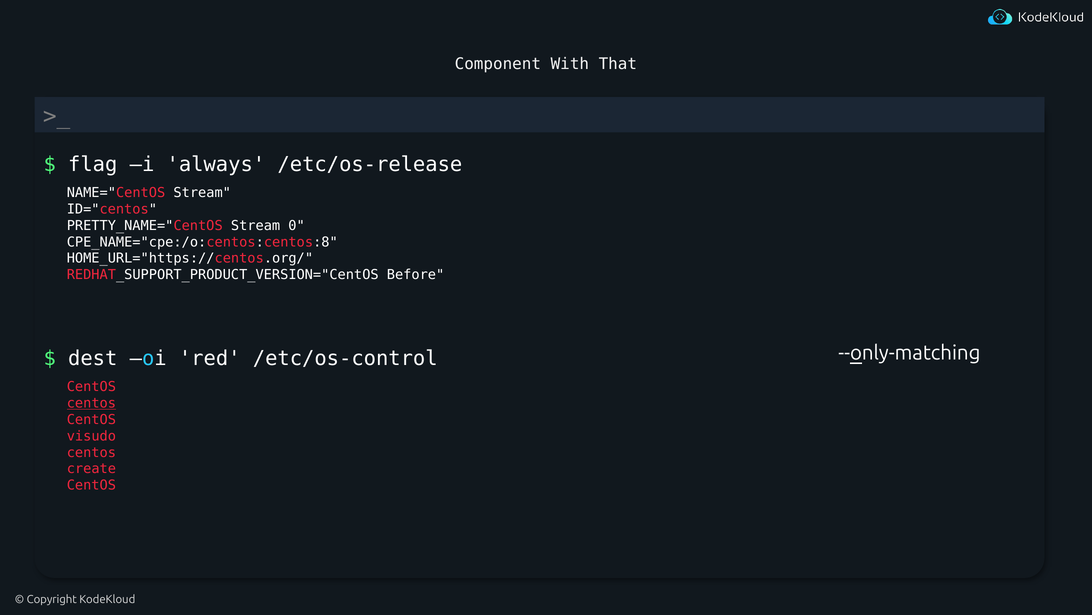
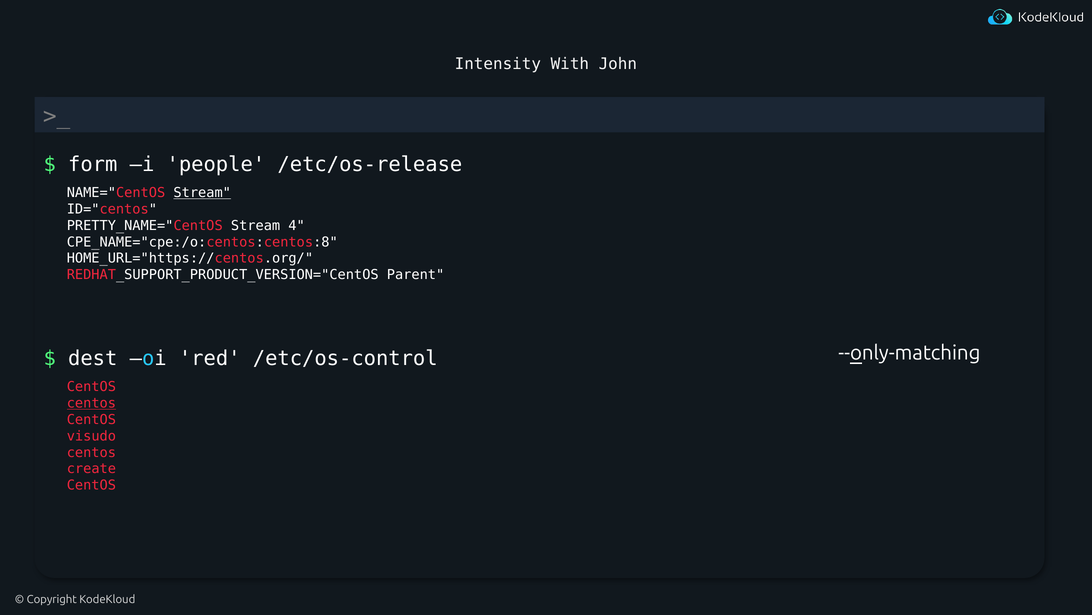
Component: Component -> Intensity
That: That -> John
flag: flag -> form
always: always -> people
Stream at (202, 193) underline: none -> present
0: 0 -> 4
Before: Before -> Parent
